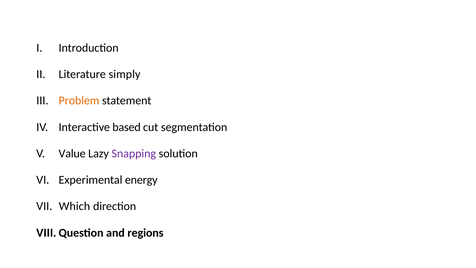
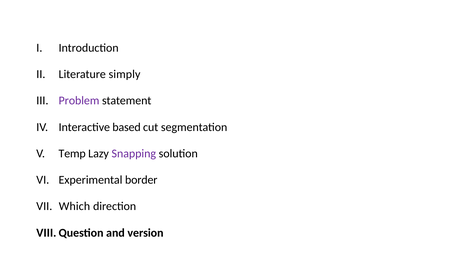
Problem colour: orange -> purple
Value: Value -> Temp
energy: energy -> border
regions: regions -> version
